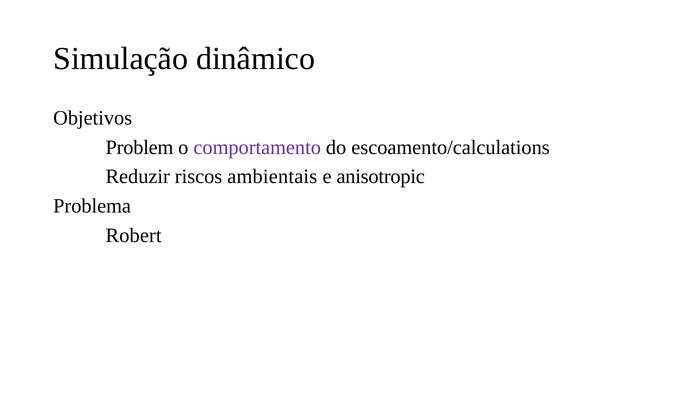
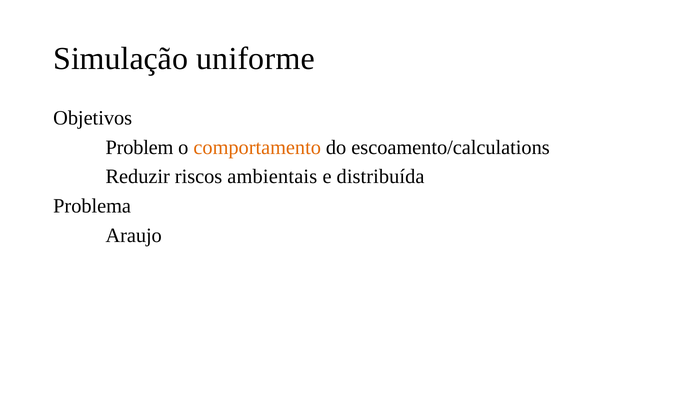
dinâmico: dinâmico -> uniforme
comportamento colour: purple -> orange
anisotropic: anisotropic -> distribuída
Robert: Robert -> Araujo
